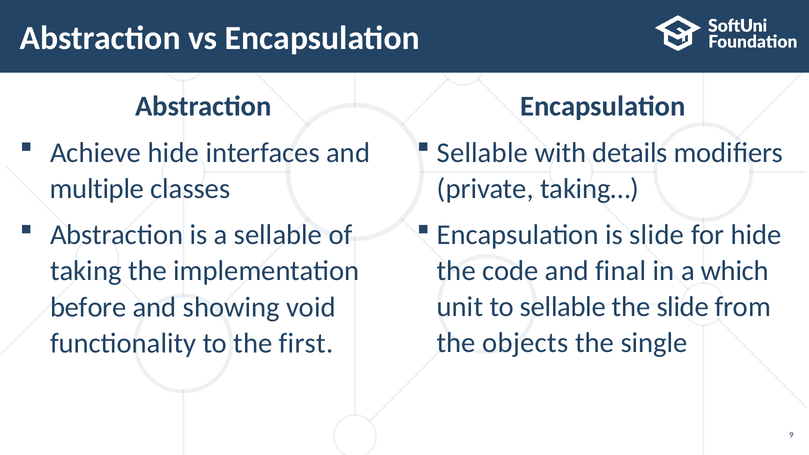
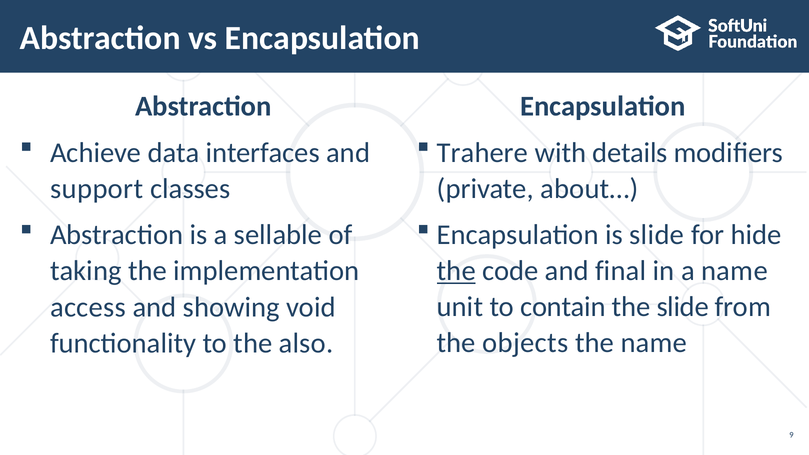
Achieve hide: hide -> data
Sellable at (482, 153): Sellable -> Trahere
taking…: taking… -> about…
multiple: multiple -> support
the at (456, 271) underline: none -> present
a which: which -> name
to sellable: sellable -> contain
before: before -> access
the single: single -> name
first: first -> also
